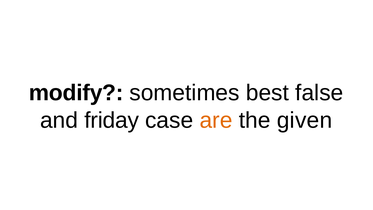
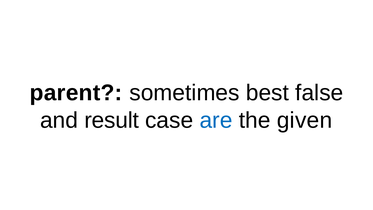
modify: modify -> parent
friday: friday -> result
are colour: orange -> blue
